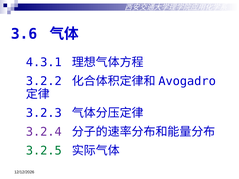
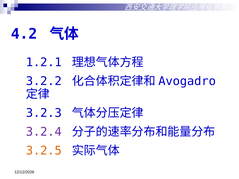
3.6: 3.6 -> 4.2
4.3.1: 4.3.1 -> 1.2.1
3.2.5 colour: green -> orange
